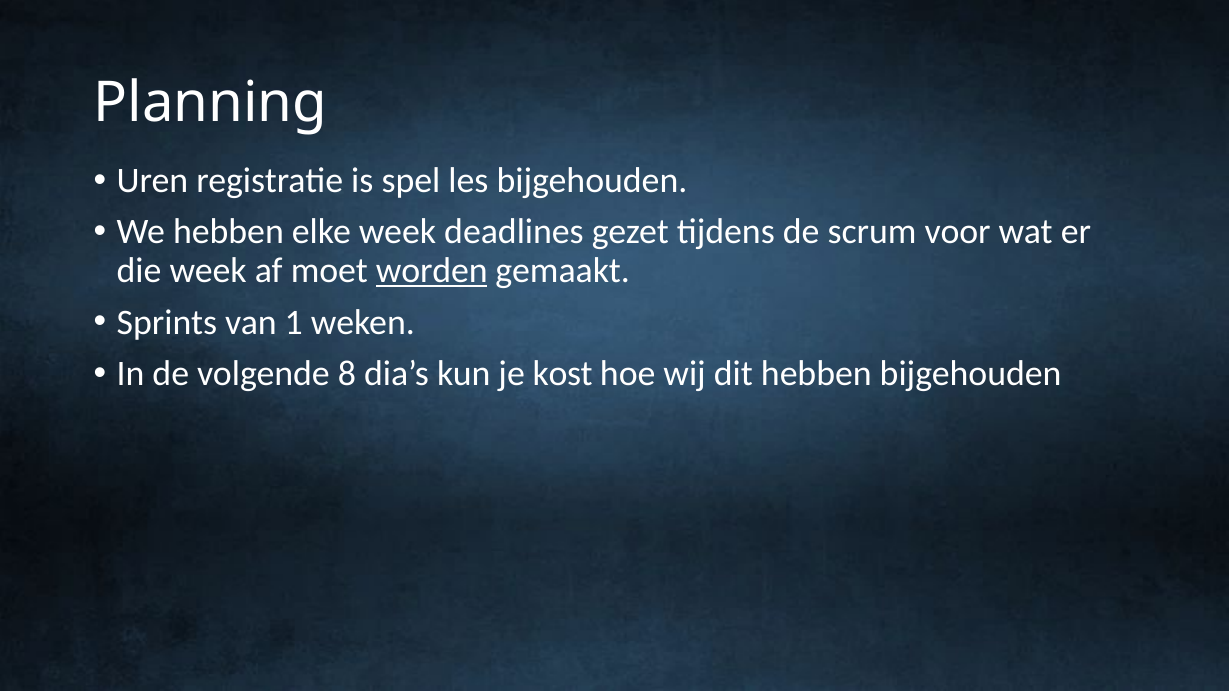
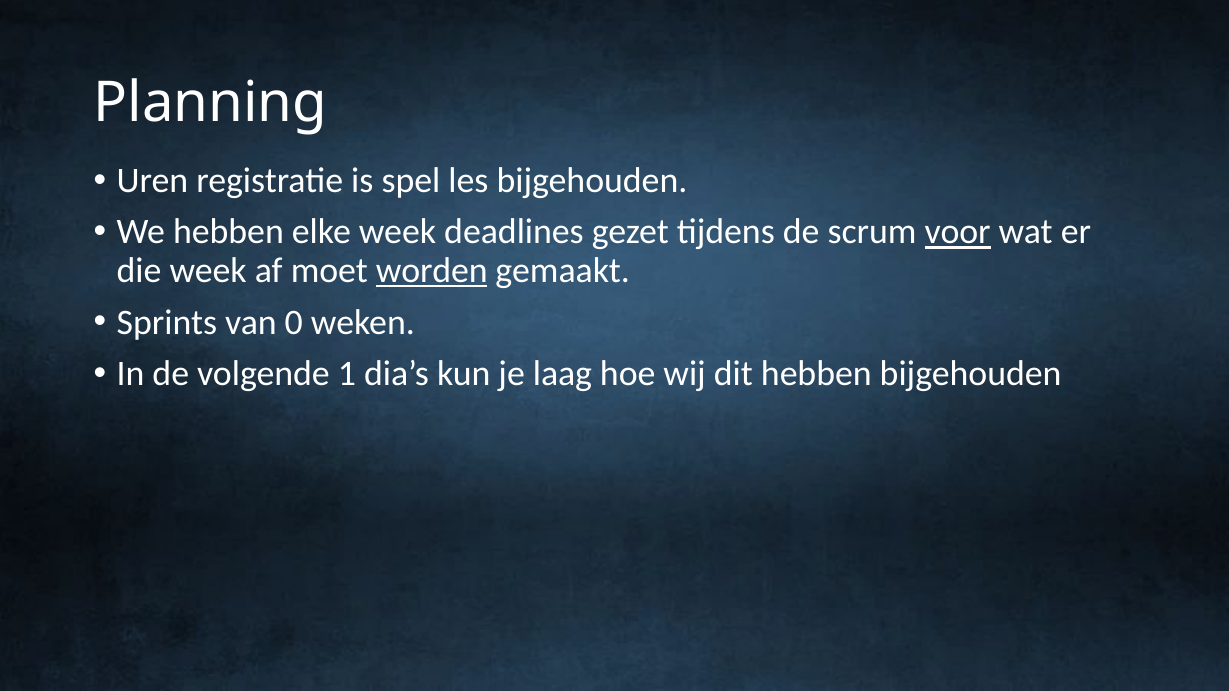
voor underline: none -> present
1: 1 -> 0
8: 8 -> 1
kost: kost -> laag
